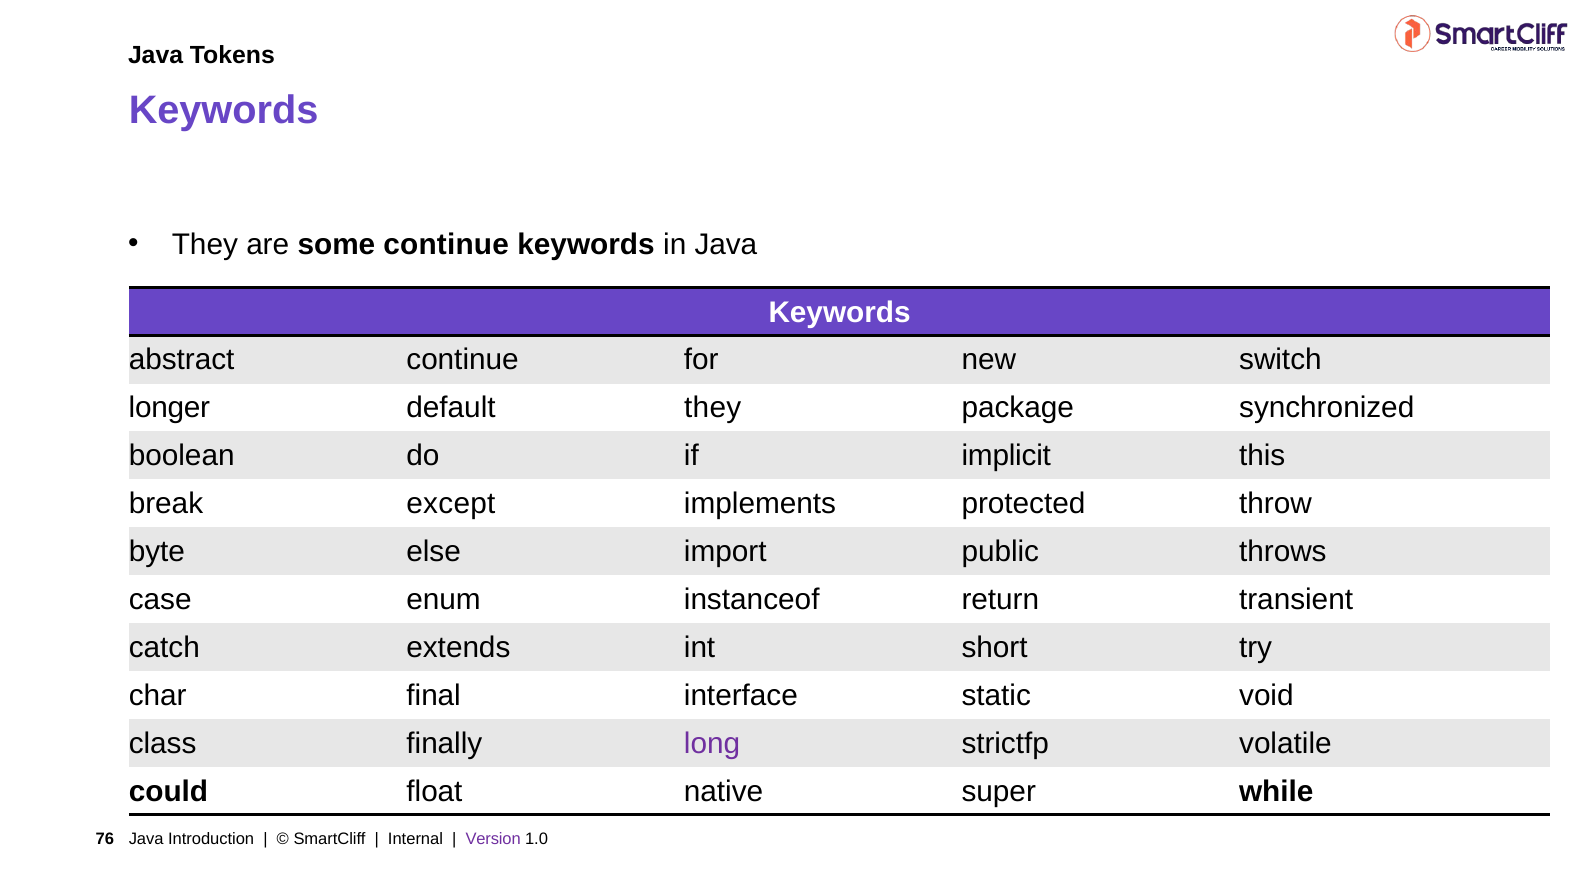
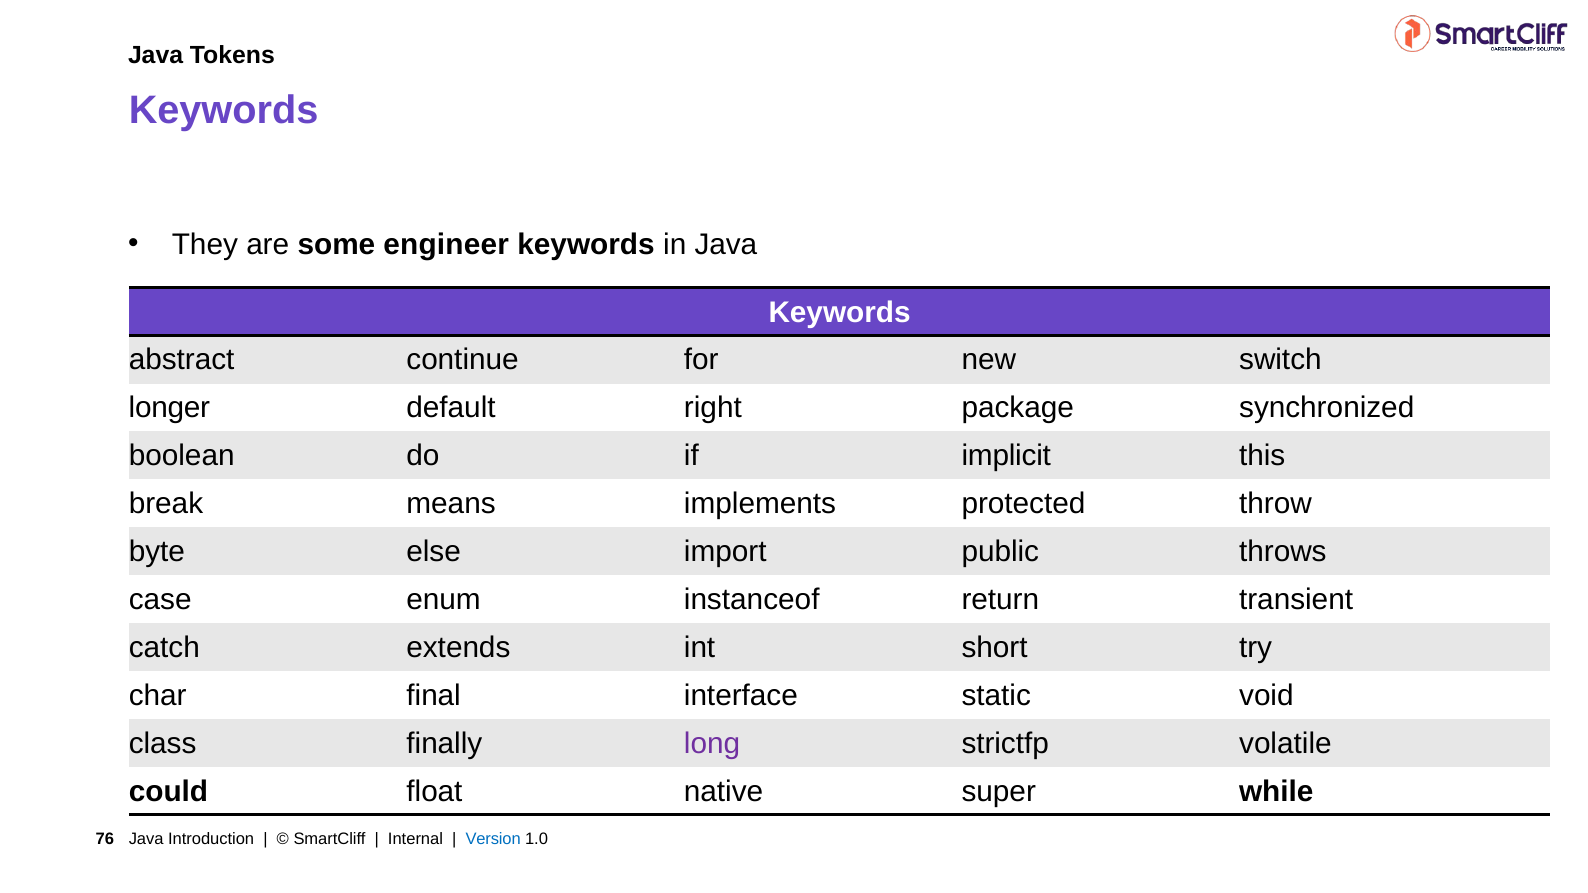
some continue: continue -> engineer
default they: they -> right
except: except -> means
Version colour: purple -> blue
